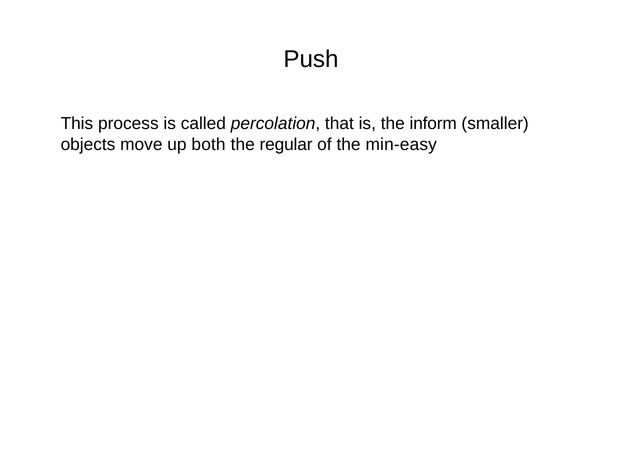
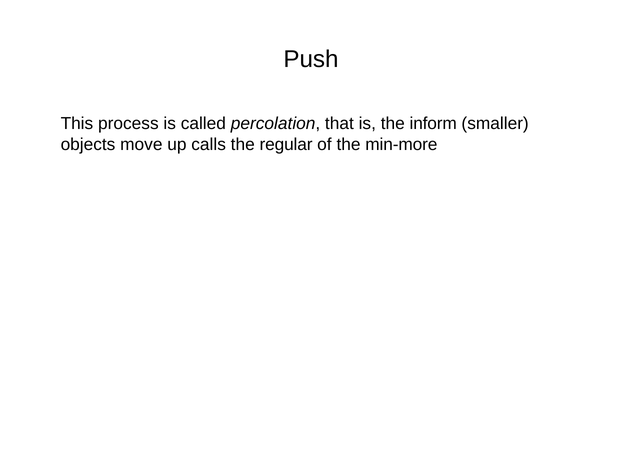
both: both -> calls
min-easy: min-easy -> min-more
